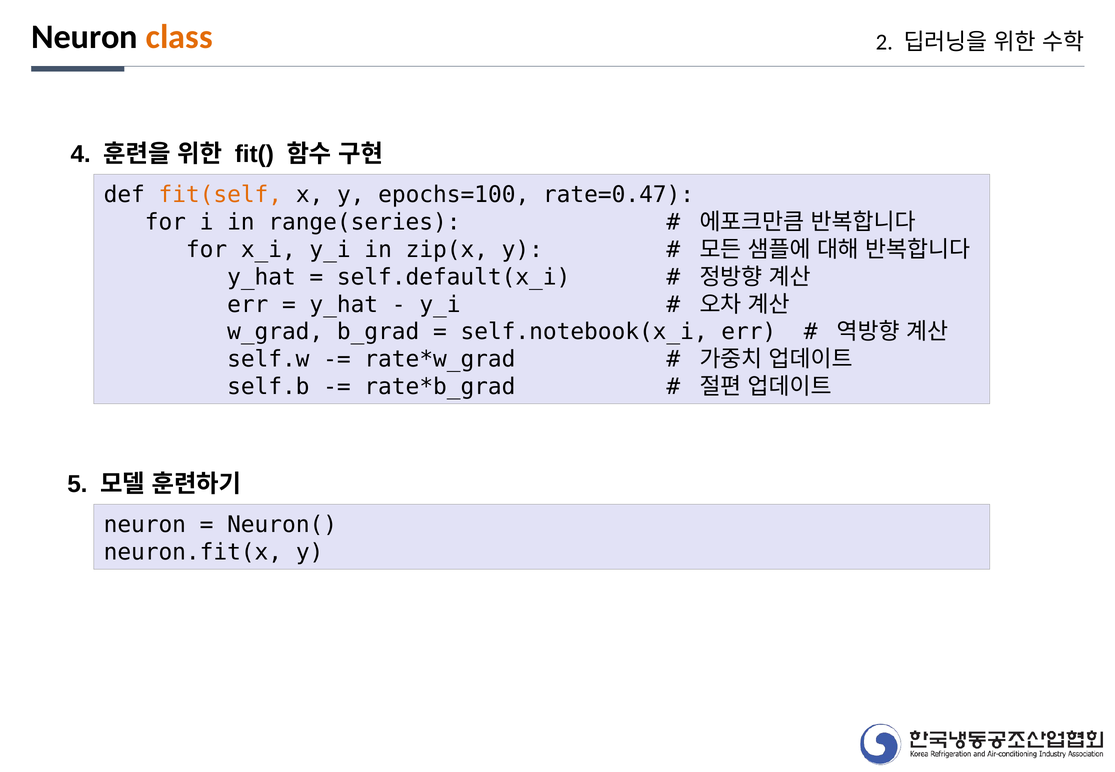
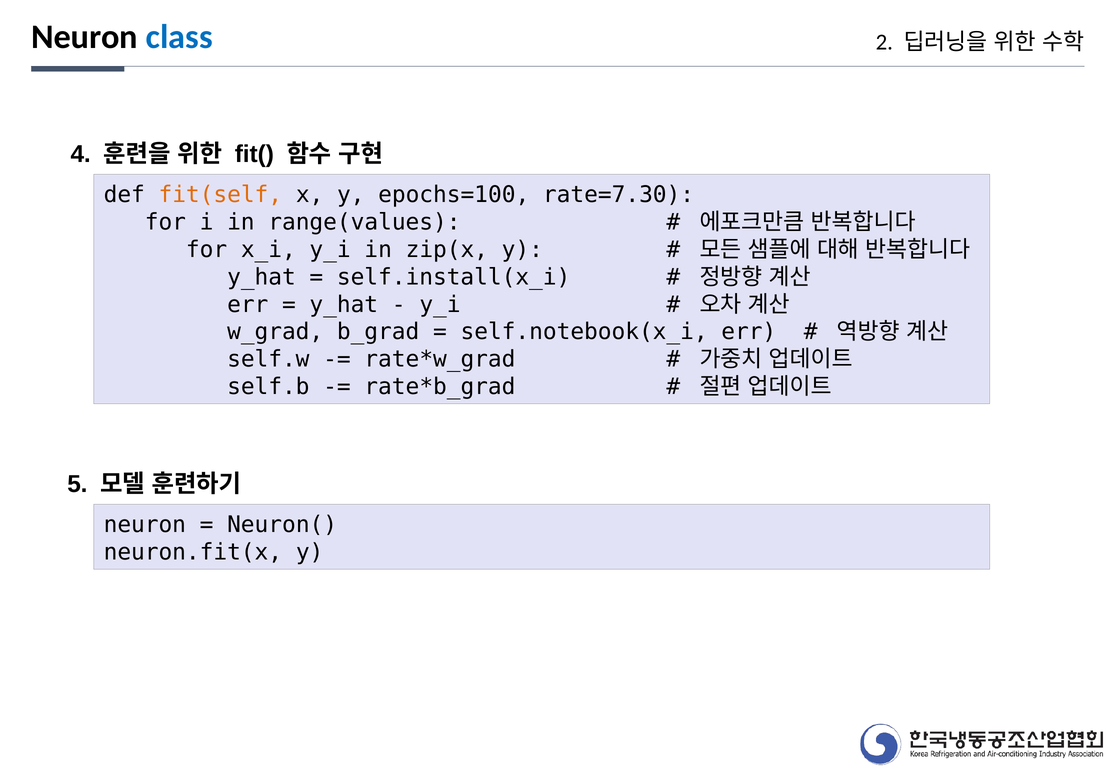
class colour: orange -> blue
rate=0.47: rate=0.47 -> rate=7.30
range(series: range(series -> range(values
self.default(x_i: self.default(x_i -> self.install(x_i
